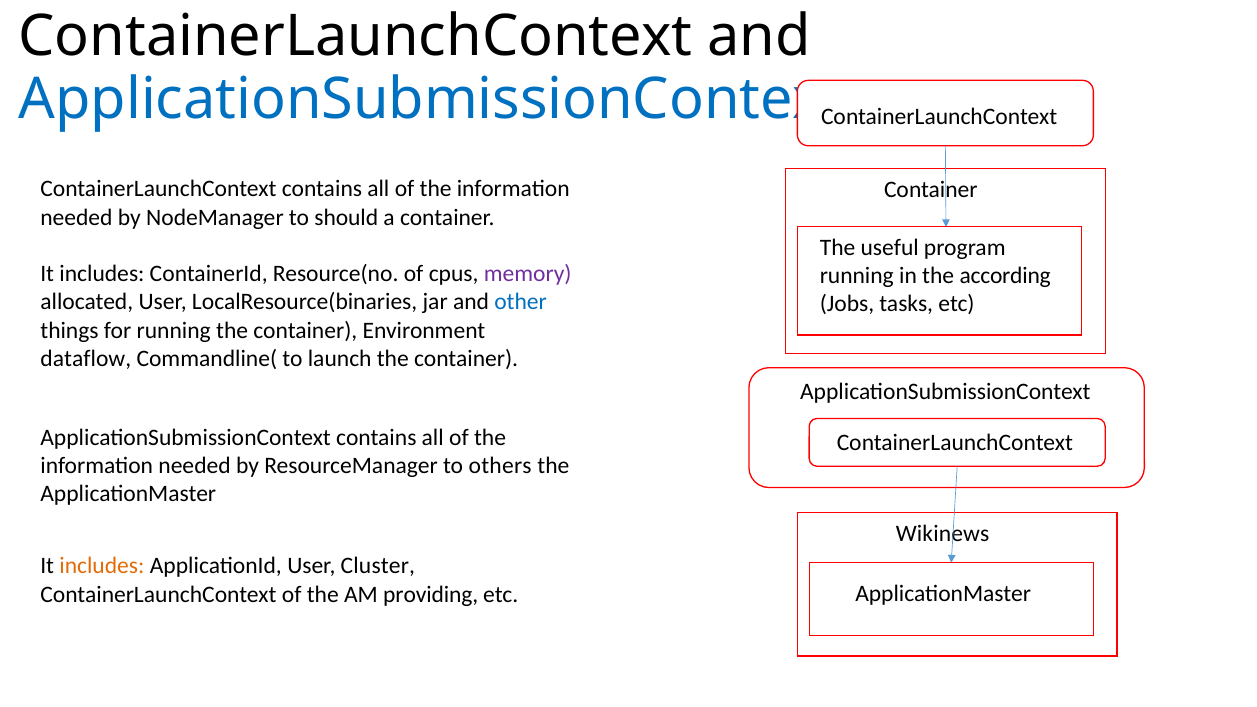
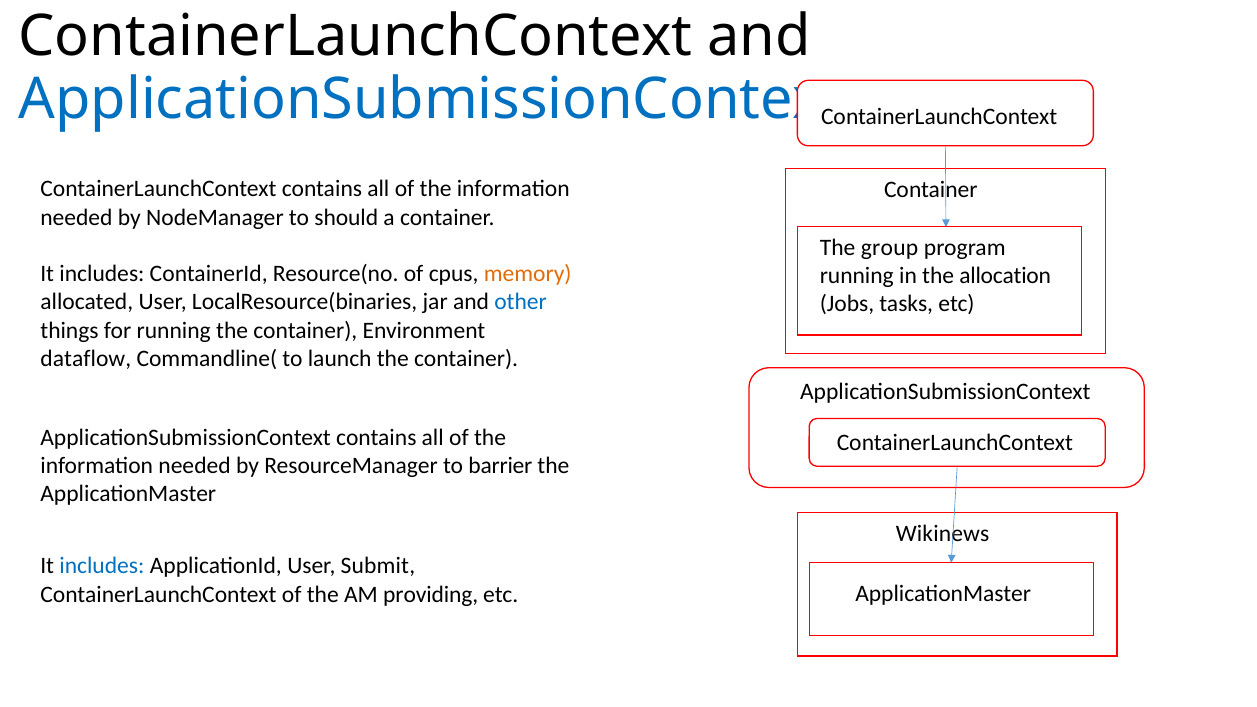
useful: useful -> group
memory colour: purple -> orange
according: according -> allocation
others: others -> barrier
includes at (102, 566) colour: orange -> blue
Cluster: Cluster -> Submit
